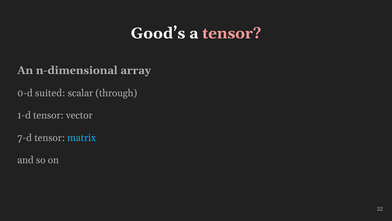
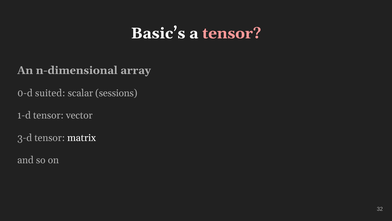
Good’s: Good’s -> Basic’s
through: through -> sessions
7-d: 7-d -> 3-d
matrix colour: light blue -> white
